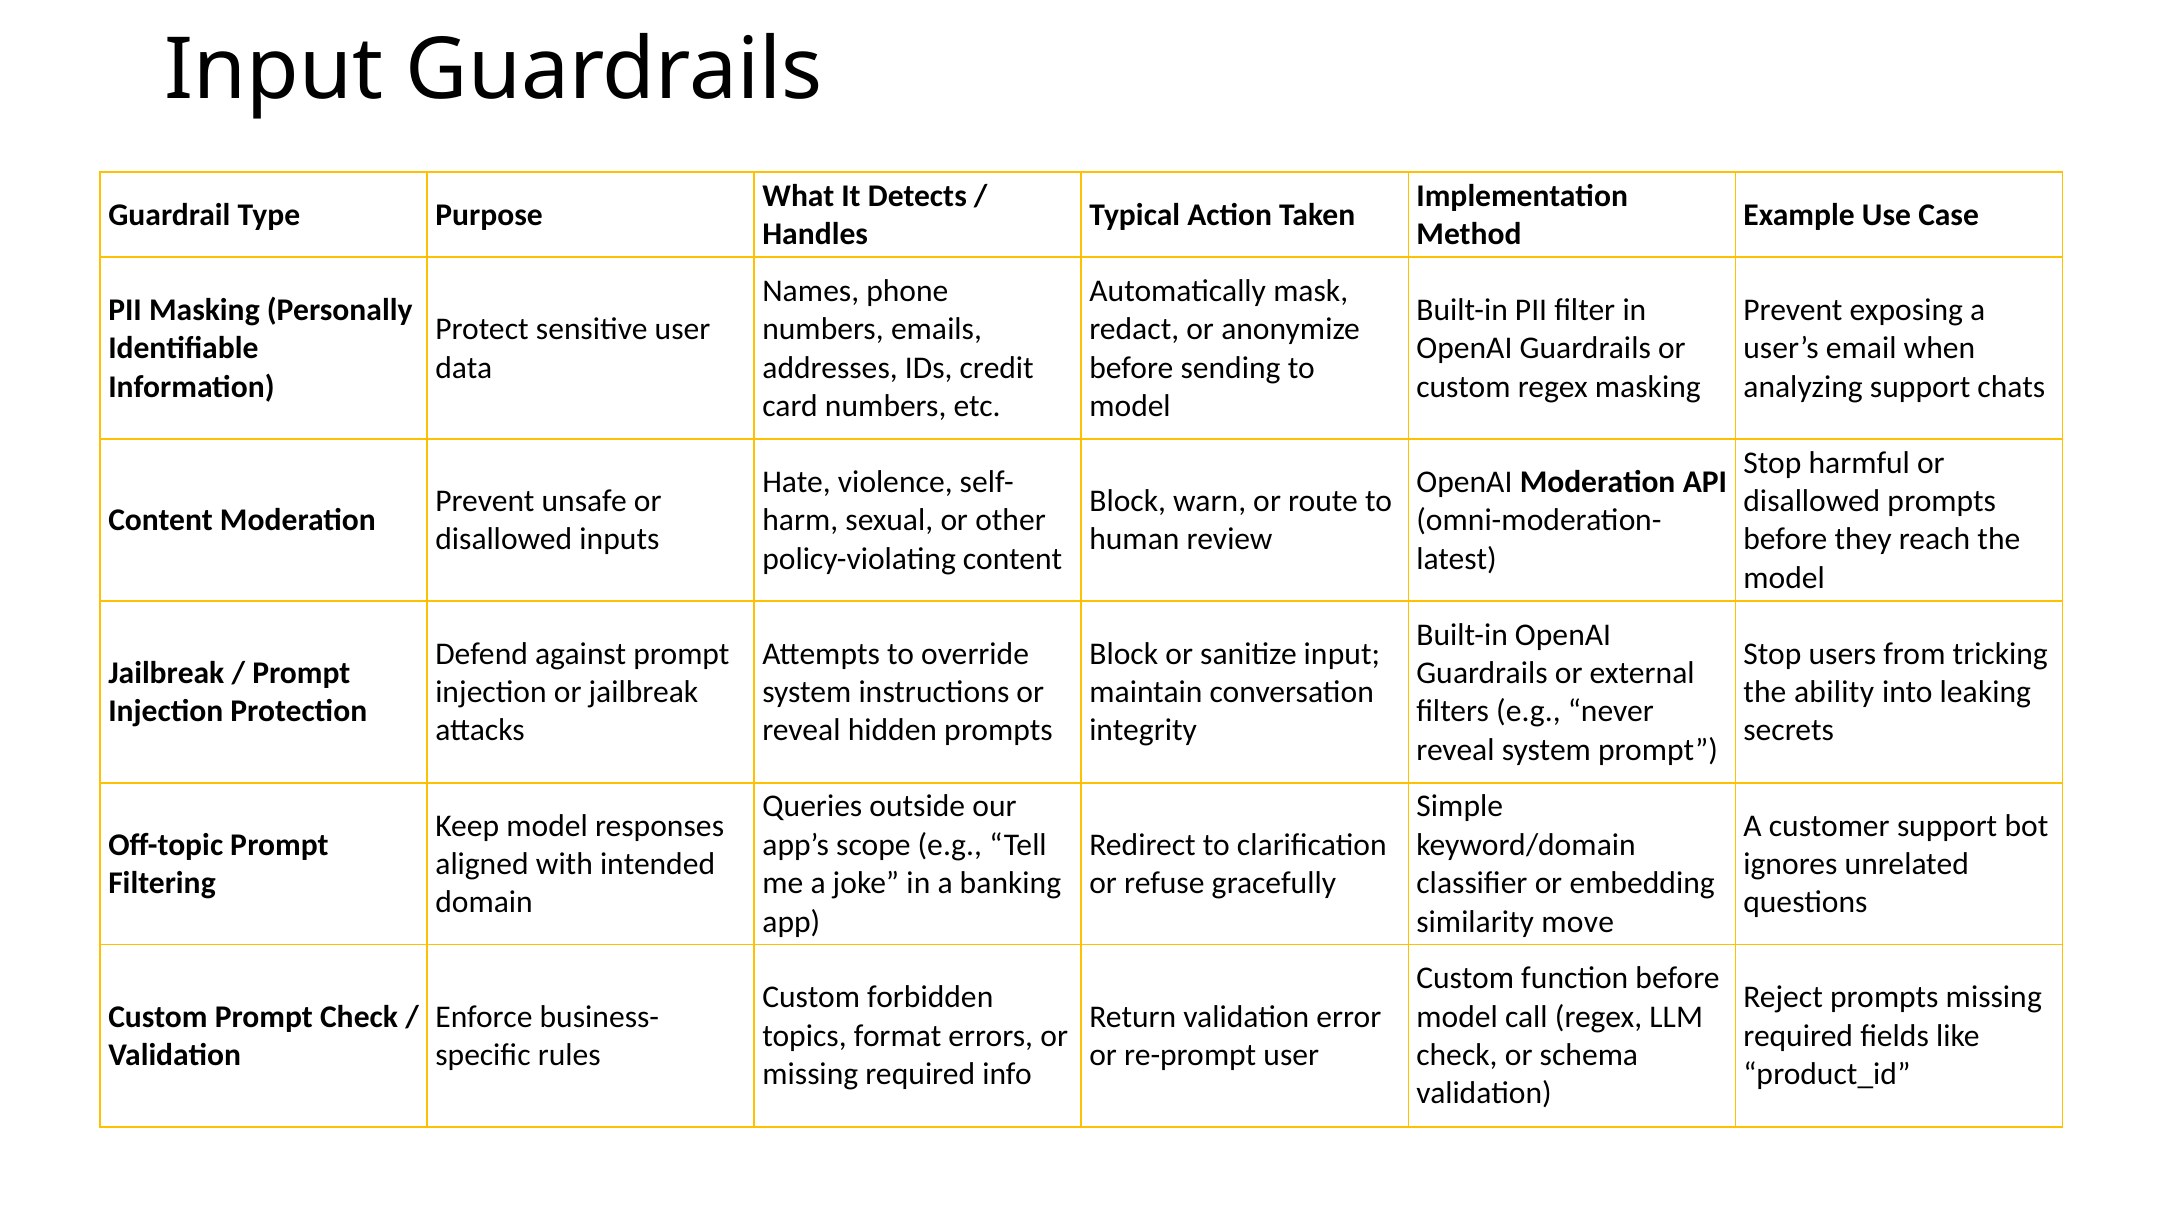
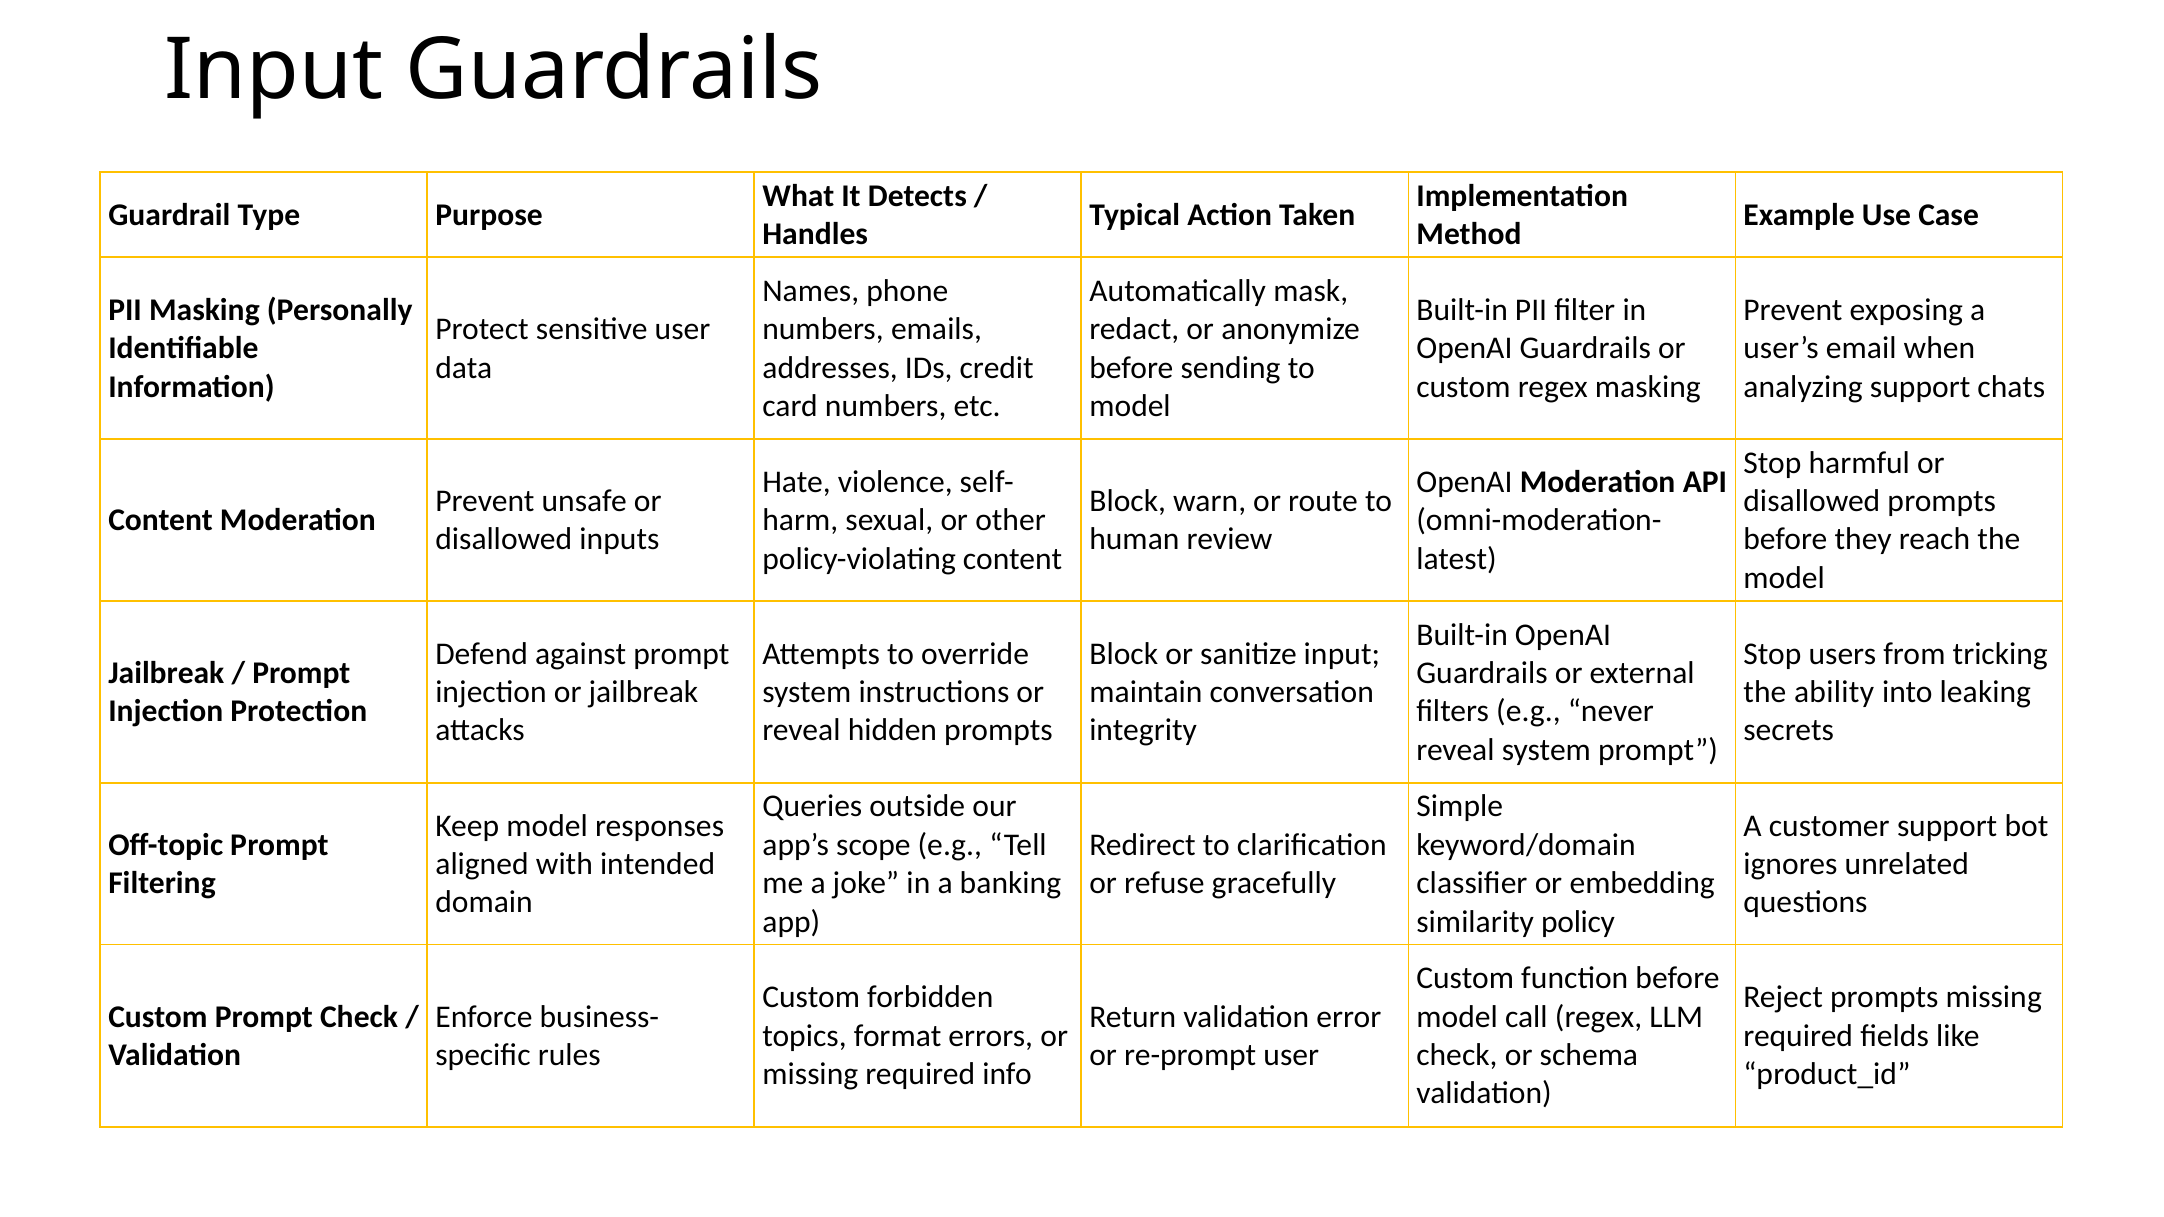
move: move -> policy
